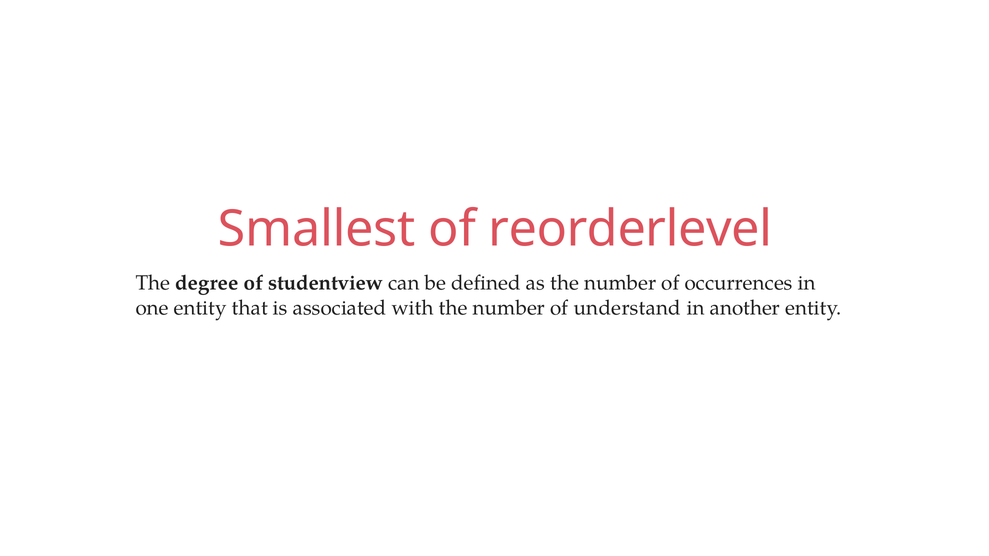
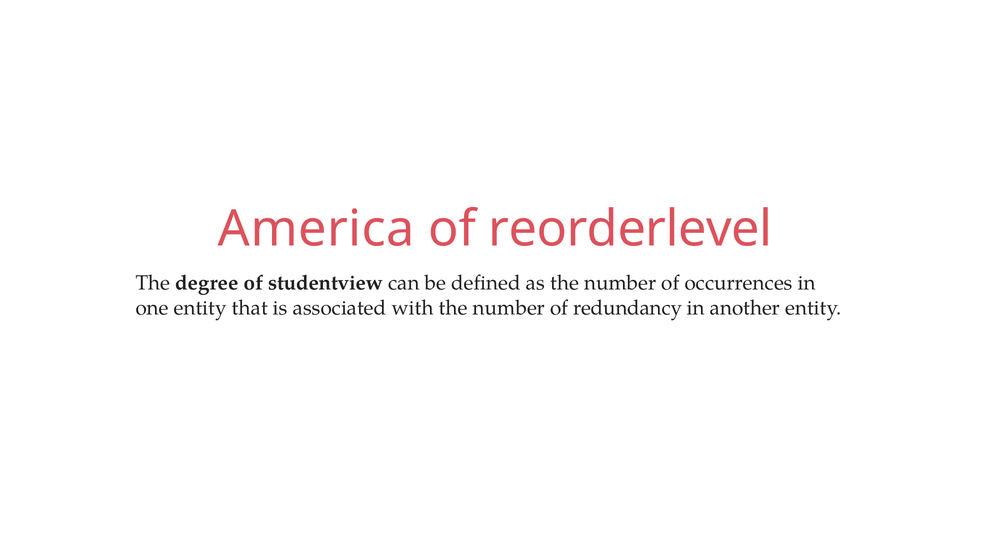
Smallest: Smallest -> America
understand: understand -> redundancy
